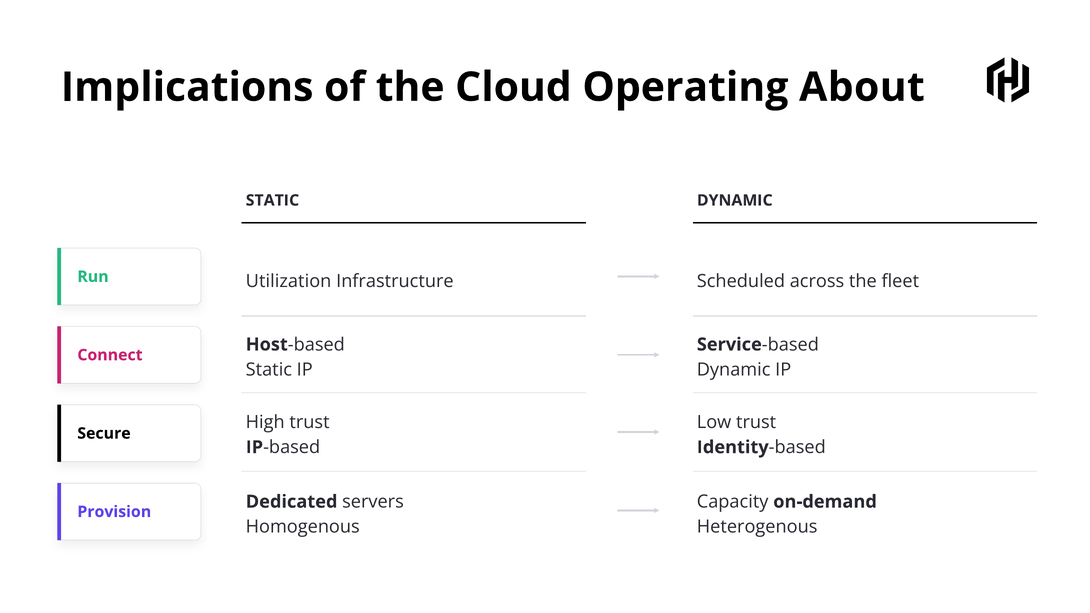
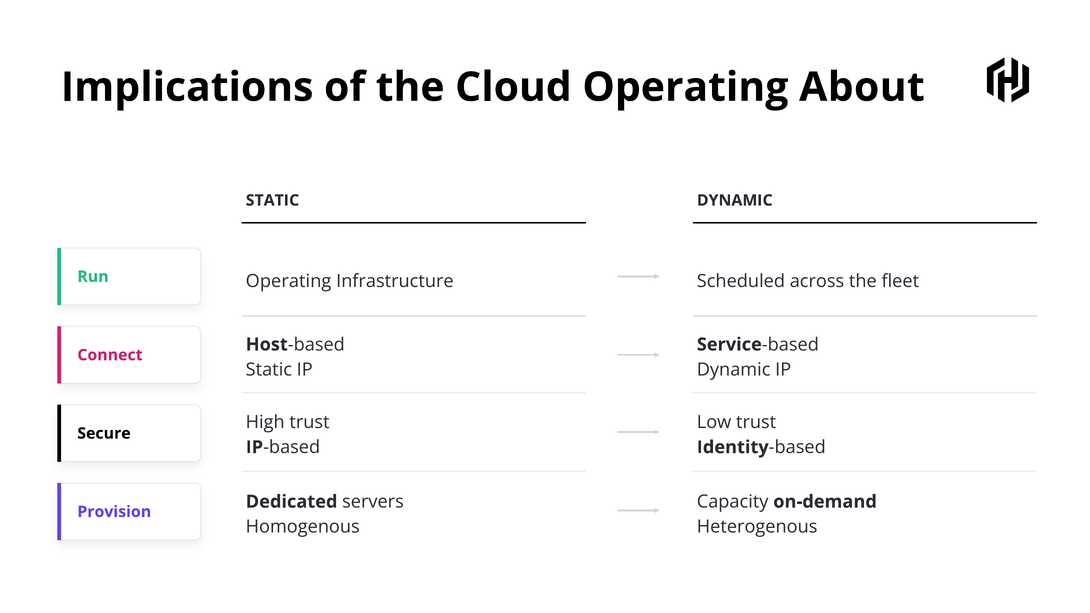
Utilization at (289, 282): Utilization -> Operating
